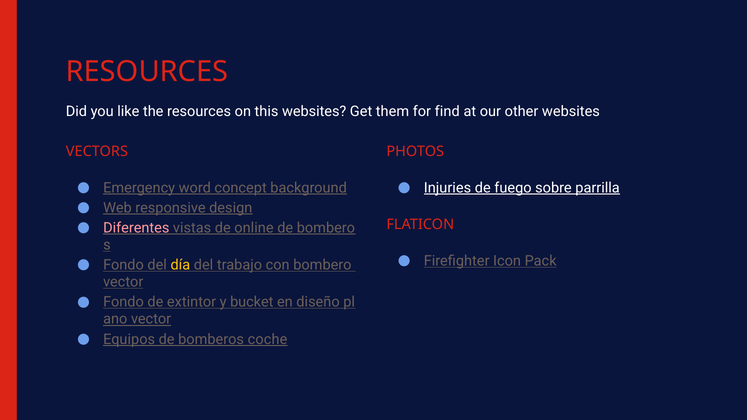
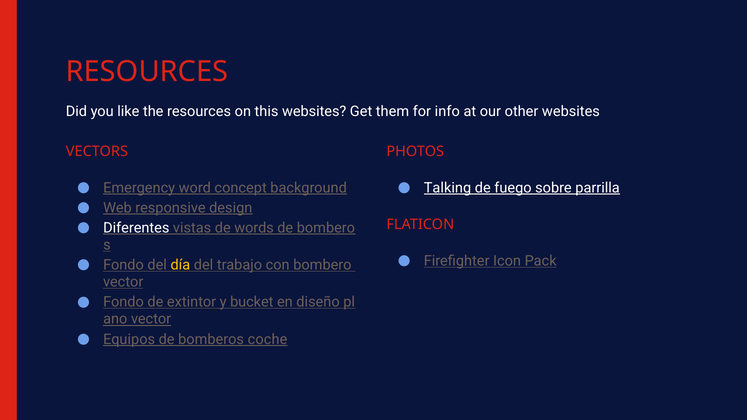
find: find -> info
Injuries: Injuries -> Talking
Diferentes colour: pink -> white
online: online -> words
